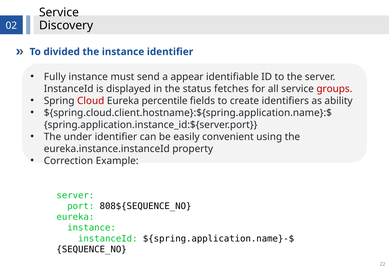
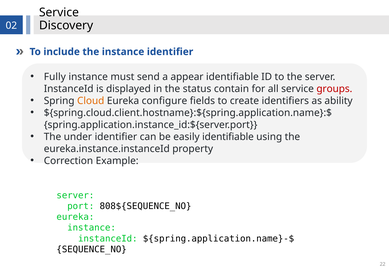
divided: divided -> include
fetches: fetches -> contain
Cloud colour: red -> orange
percentile: percentile -> configure
easily convenient: convenient -> identifiable
